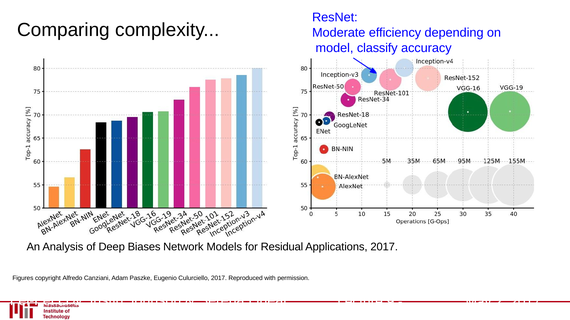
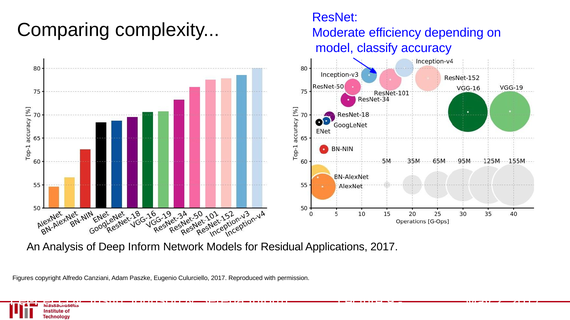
Deep Biases: Biases -> Inform
Serena Linear: Linear -> Inform
